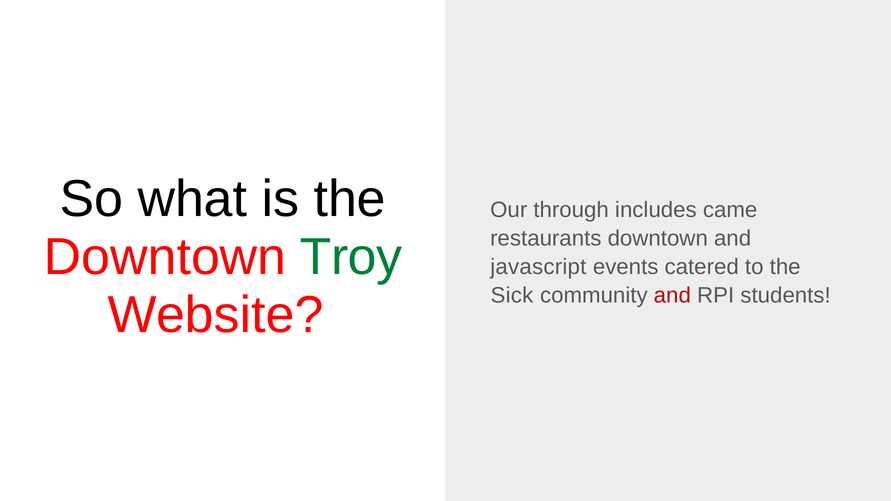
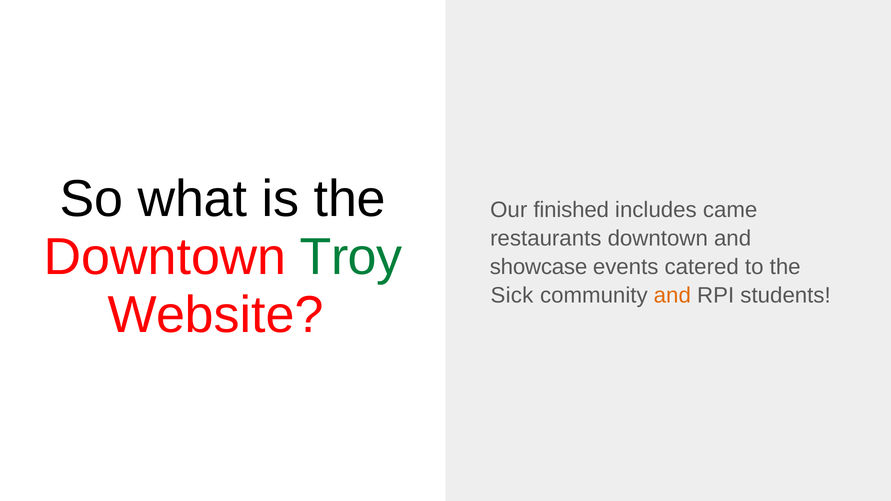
through: through -> finished
javascript: javascript -> showcase
and at (672, 296) colour: red -> orange
